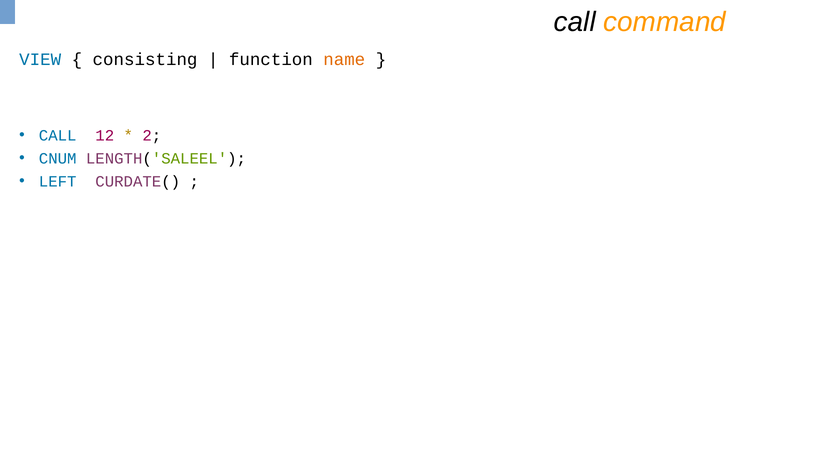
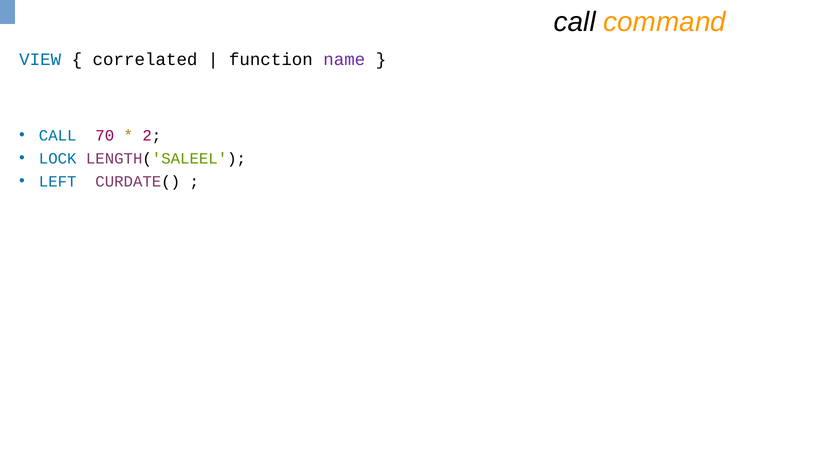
consisting: consisting -> correlated
name colour: orange -> purple
12: 12 -> 70
CNUM: CNUM -> LOCK
